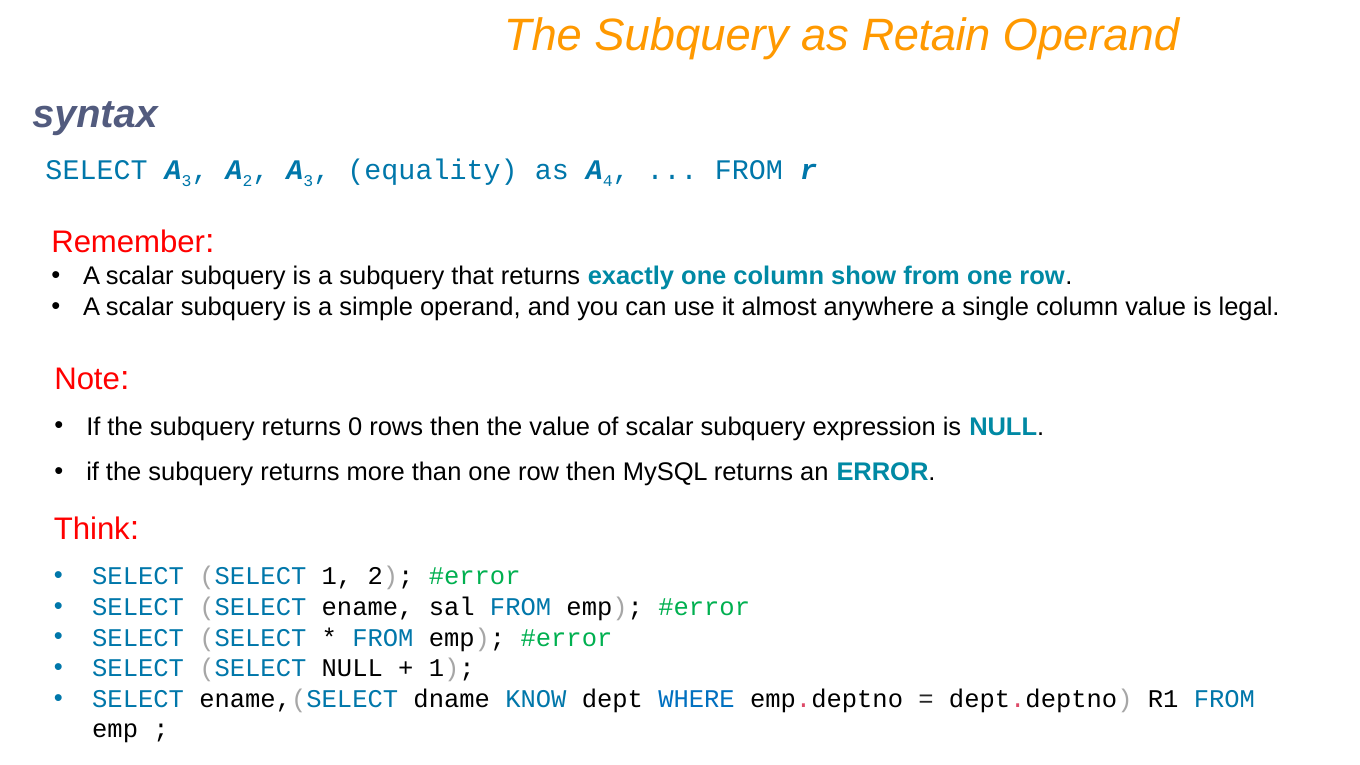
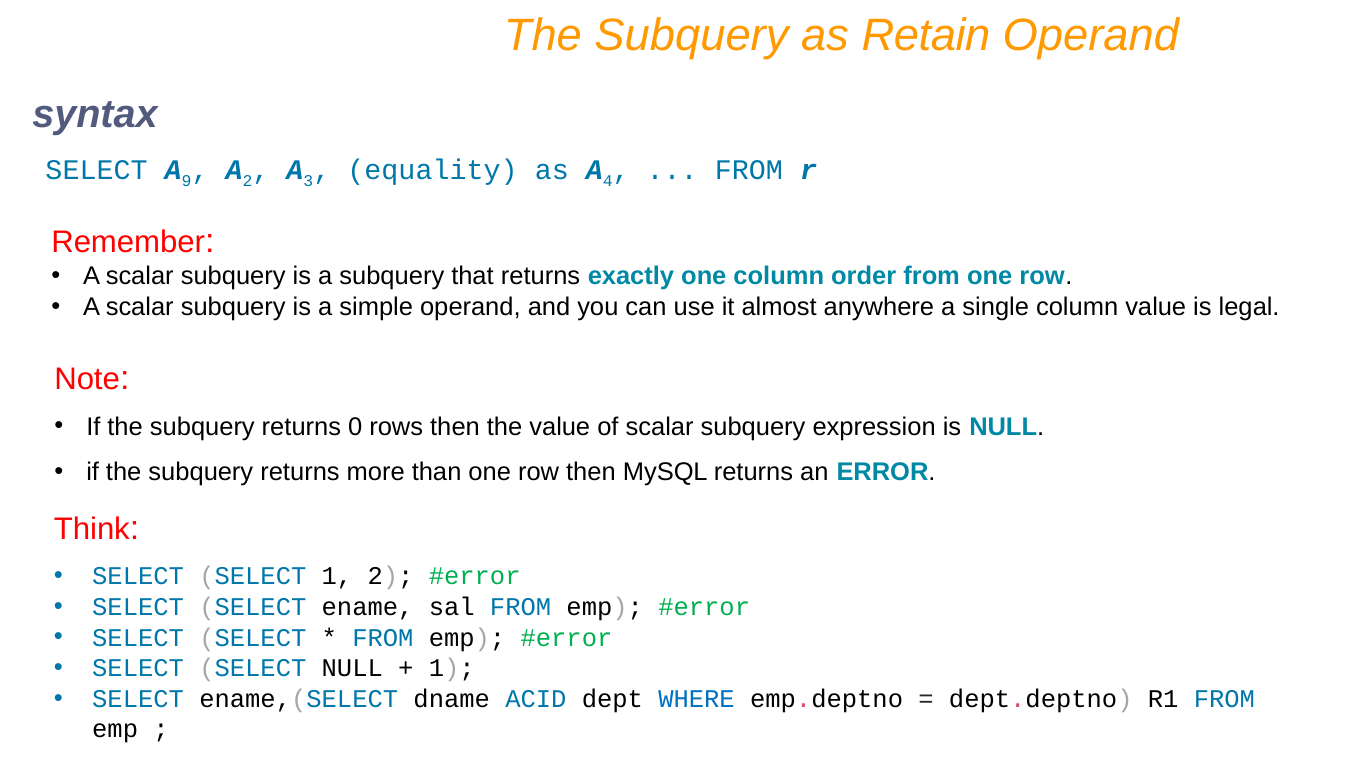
SELECT A 3: 3 -> 9
show: show -> order
KNOW: KNOW -> ACID
